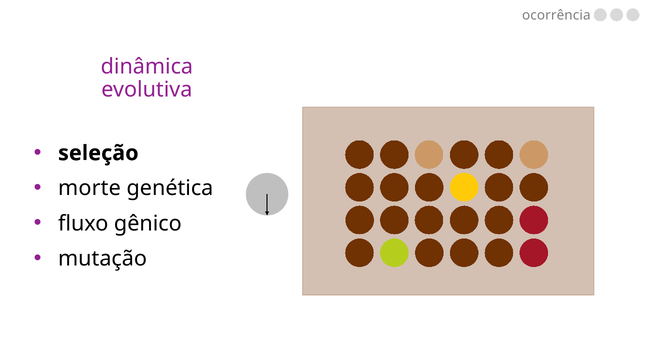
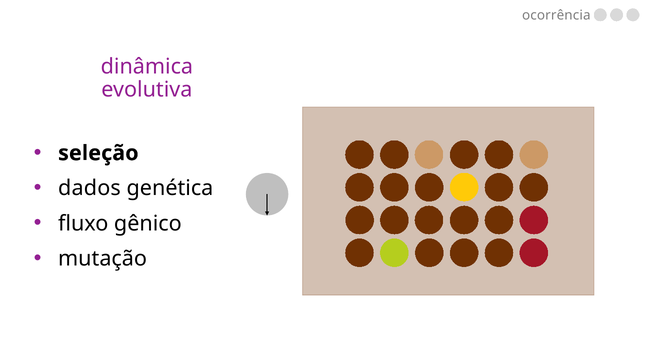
morte: morte -> dados
